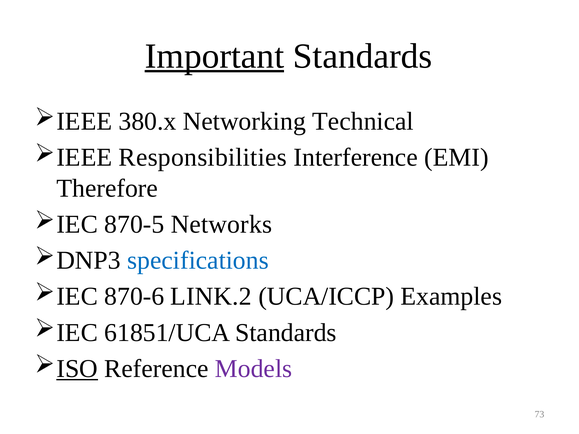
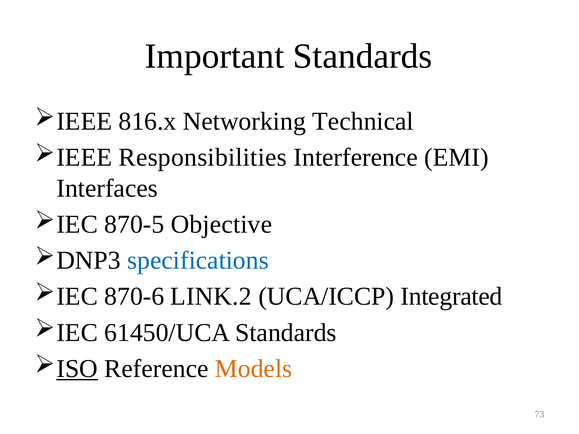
Important underline: present -> none
380.x: 380.x -> 816.x
Therefore: Therefore -> Interfaces
Networks: Networks -> Objective
Examples: Examples -> Integrated
61851/UCA: 61851/UCA -> 61450/UCA
Models colour: purple -> orange
